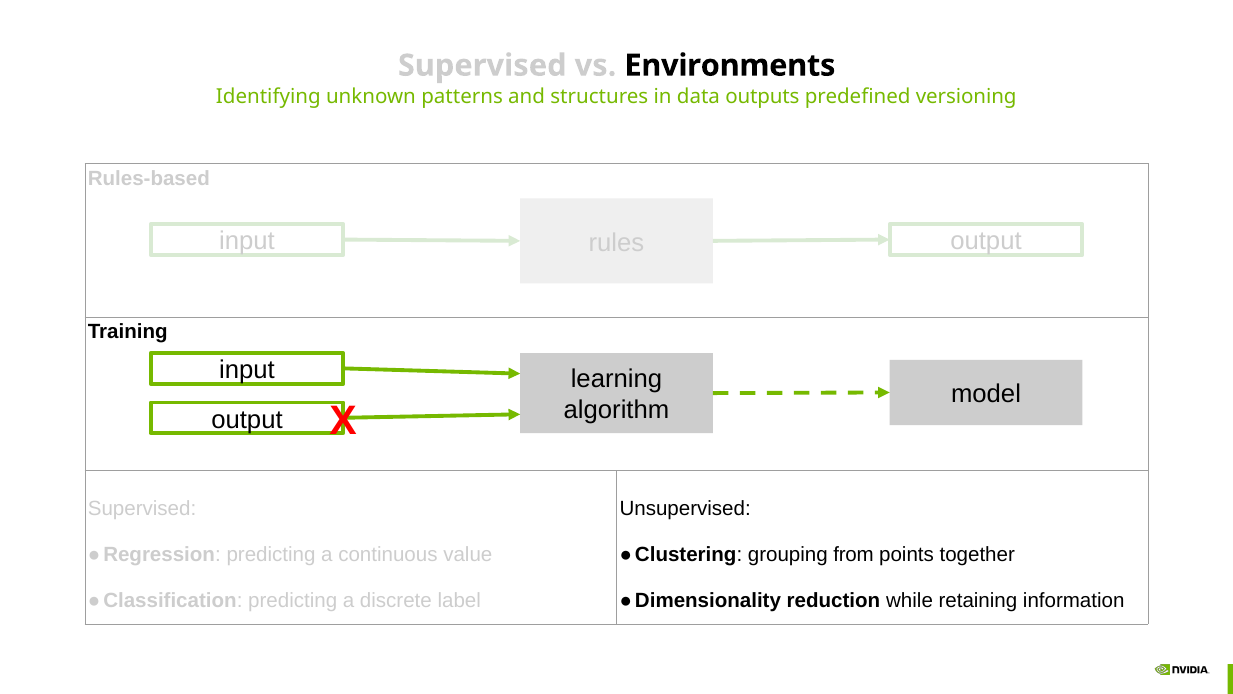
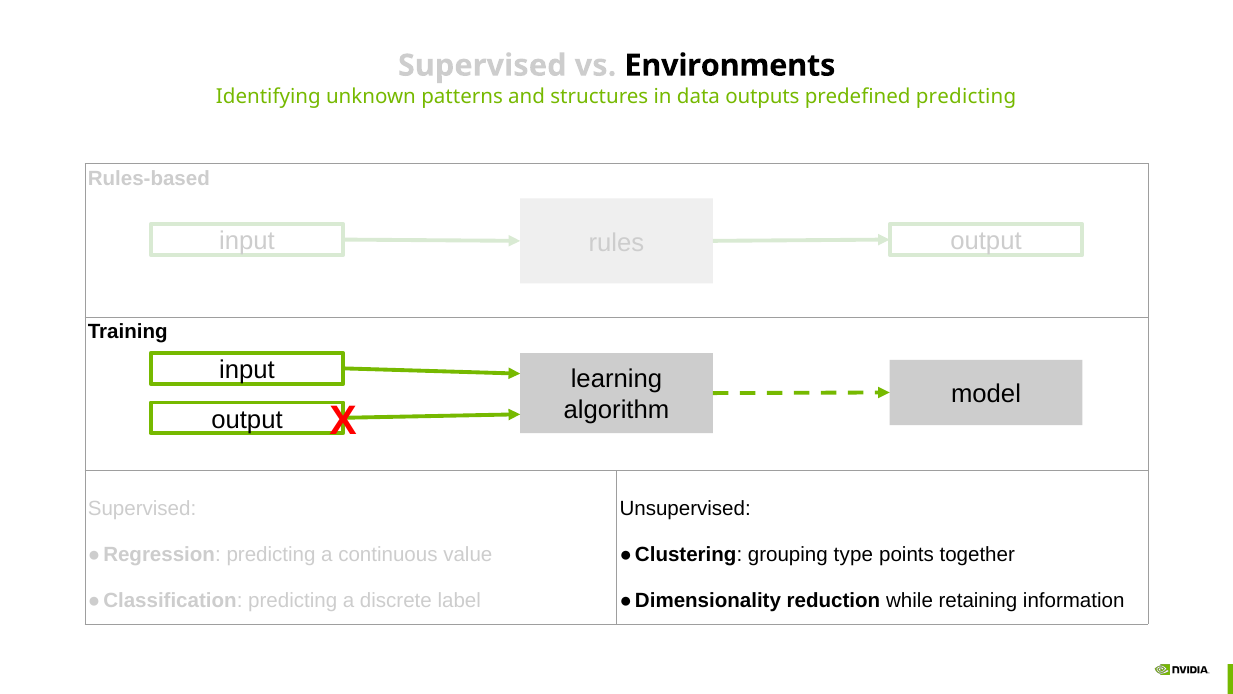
predefined versioning: versioning -> predicting
from: from -> type
